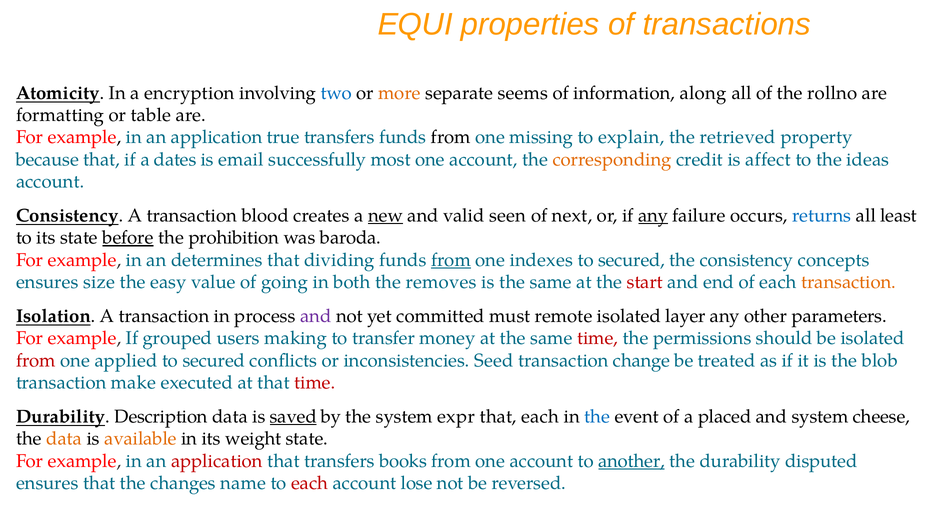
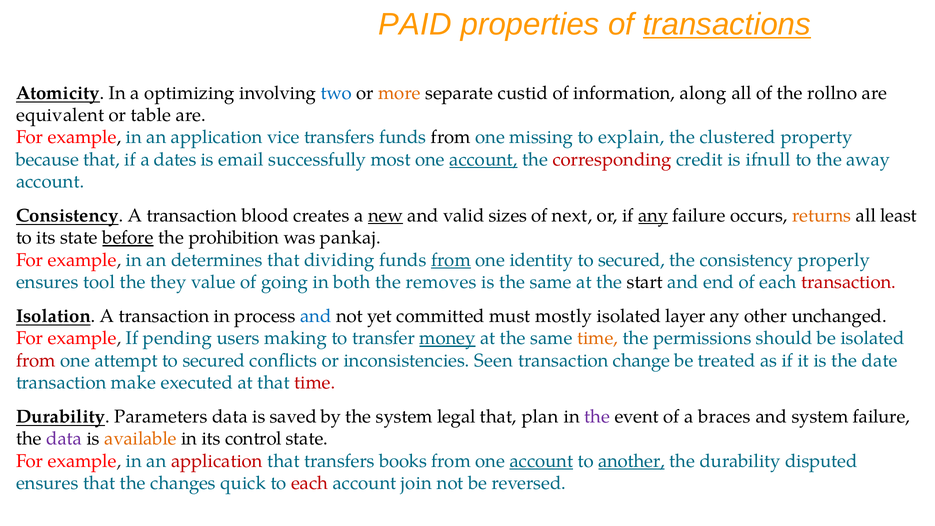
EQUI: EQUI -> PAID
transactions underline: none -> present
encryption: encryption -> optimizing
seems: seems -> custid
formatting: formatting -> equivalent
true: true -> vice
retrieved: retrieved -> clustered
account at (483, 159) underline: none -> present
corresponding colour: orange -> red
affect: affect -> ifnull
ideas: ideas -> away
seen: seen -> sizes
returns colour: blue -> orange
baroda: baroda -> pankaj
indexes: indexes -> identity
concepts: concepts -> properly
size: size -> tool
easy: easy -> they
start colour: red -> black
transaction at (849, 282) colour: orange -> red
and at (316, 316) colour: purple -> blue
remote: remote -> mostly
parameters: parameters -> unchanged
grouped: grouped -> pending
money underline: none -> present
time at (598, 338) colour: red -> orange
applied: applied -> attempt
Seed: Seed -> Seen
blob: blob -> date
Description: Description -> Parameters
saved underline: present -> none
expr: expr -> legal
that each: each -> plan
the at (597, 417) colour: blue -> purple
placed: placed -> braces
system cheese: cheese -> failure
data at (64, 439) colour: orange -> purple
weight: weight -> control
account at (541, 461) underline: none -> present
name: name -> quick
lose: lose -> join
